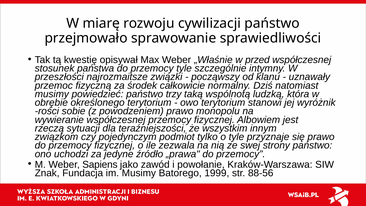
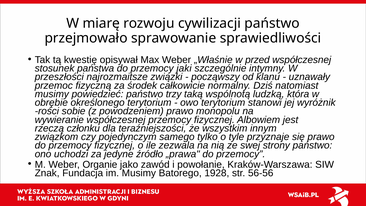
przemocy tyle: tyle -> jaki
sytuacji: sytuacji -> członku
podmiot: podmiot -> samego
Sapiens: Sapiens -> Organie
1999: 1999 -> 1928
88-56: 88-56 -> 56-56
